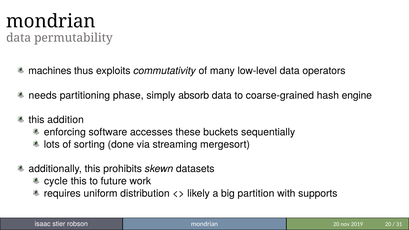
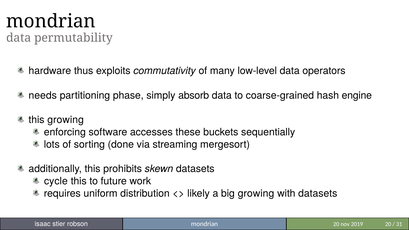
machines: machines -> hardware
this addition: addition -> growing
big partition: partition -> growing
with supports: supports -> datasets
